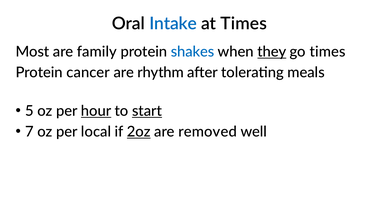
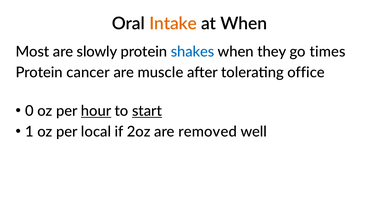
Intake colour: blue -> orange
at Times: Times -> When
family: family -> slowly
they underline: present -> none
rhythm: rhythm -> muscle
meals: meals -> office
5: 5 -> 0
7: 7 -> 1
2oz underline: present -> none
